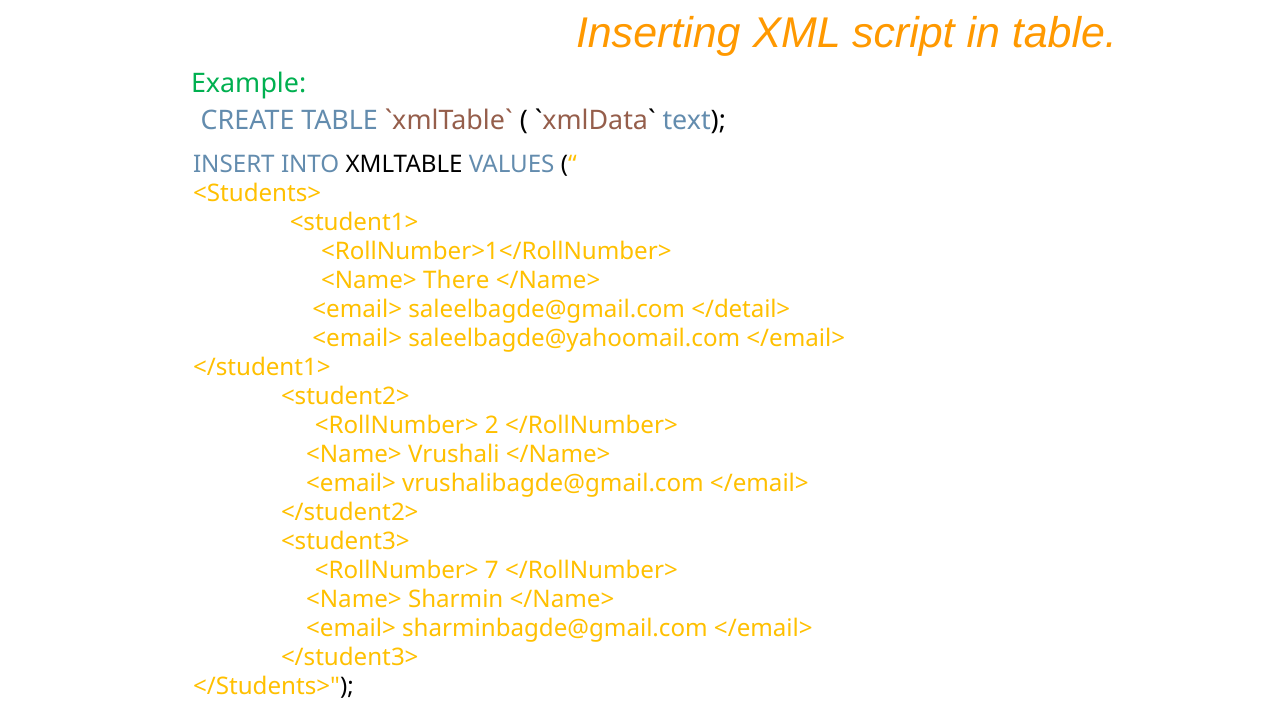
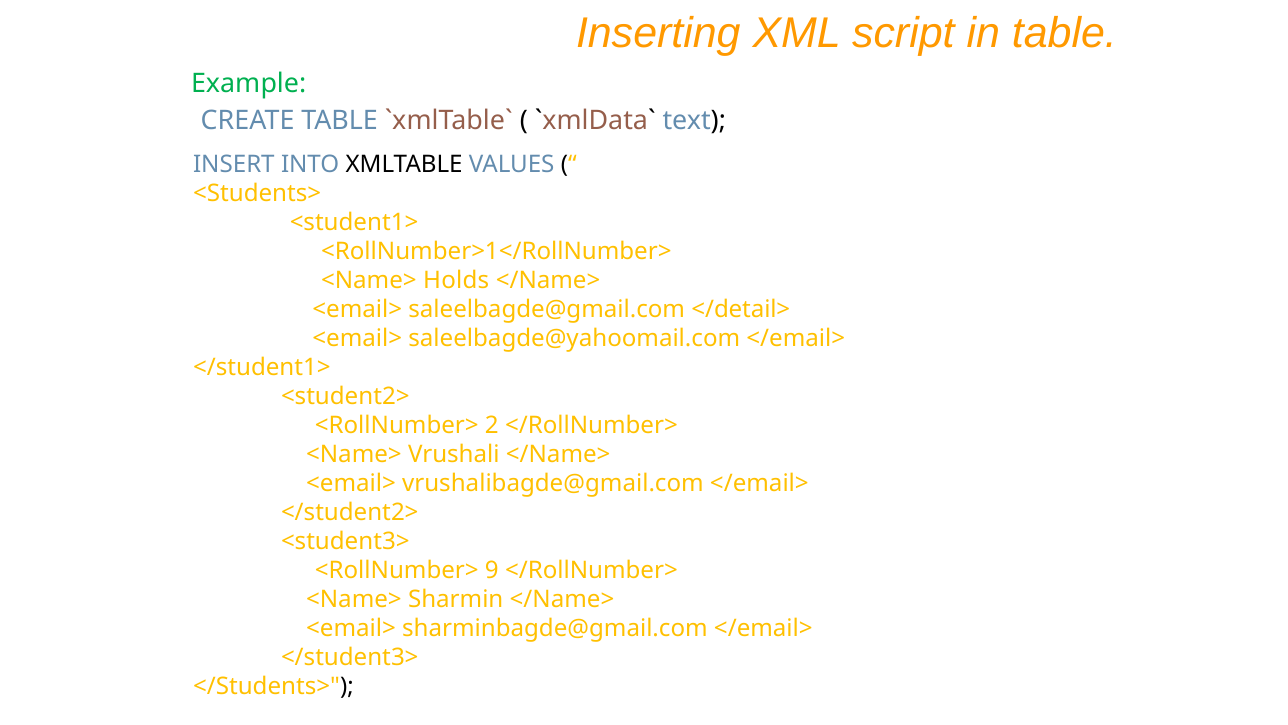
There: There -> Holds
7: 7 -> 9
